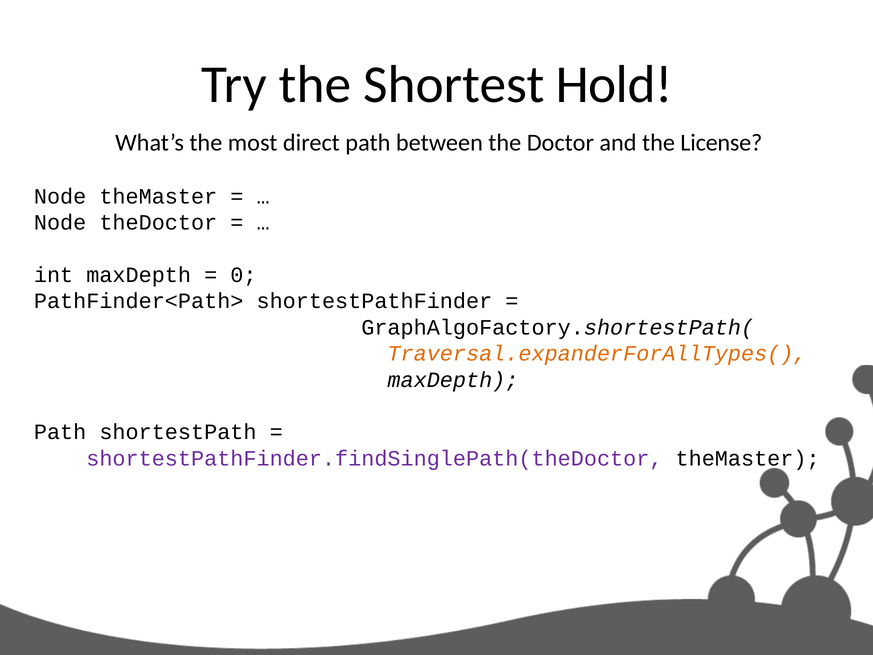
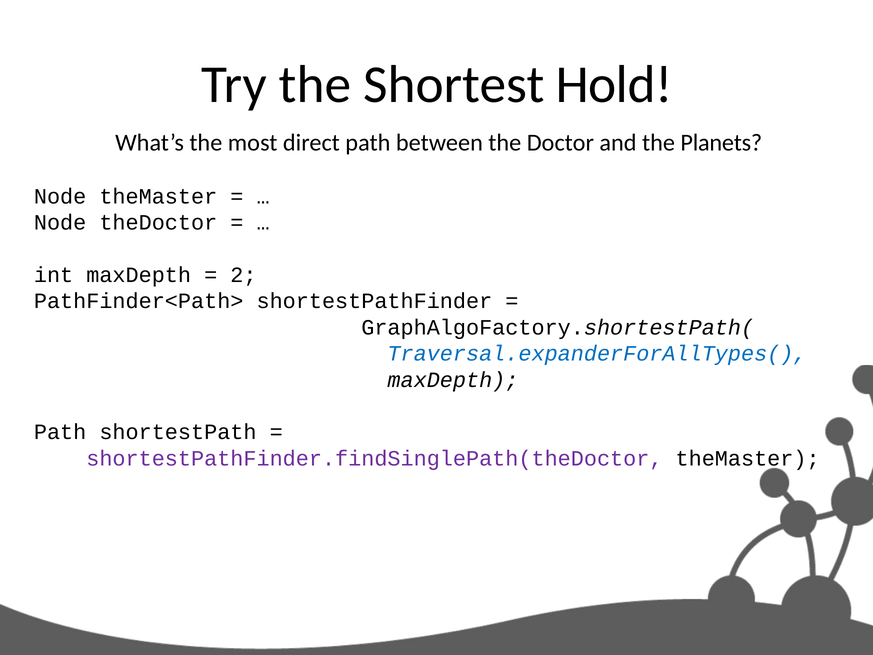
License: License -> Planets
0: 0 -> 2
Traversal.expanderForAllTypes( colour: orange -> blue
